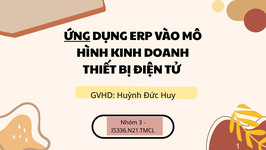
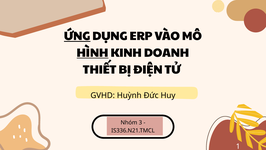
HÌNH underline: none -> present
